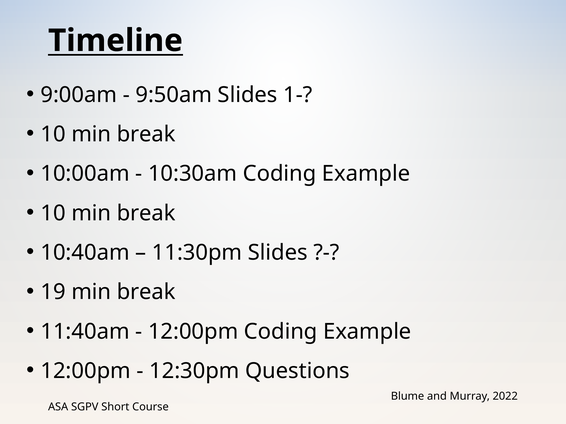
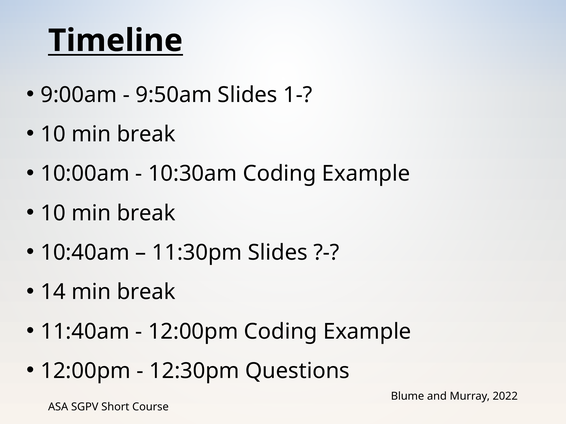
19: 19 -> 14
